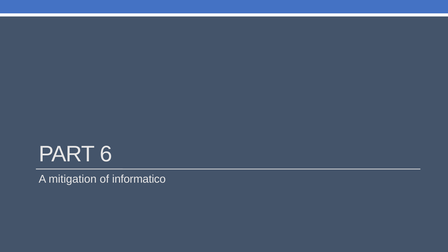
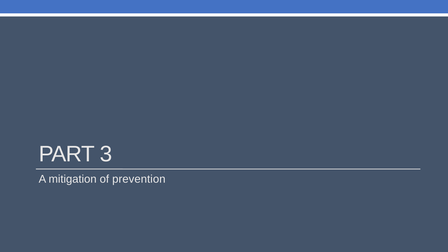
6: 6 -> 3
informatico: informatico -> prevention
